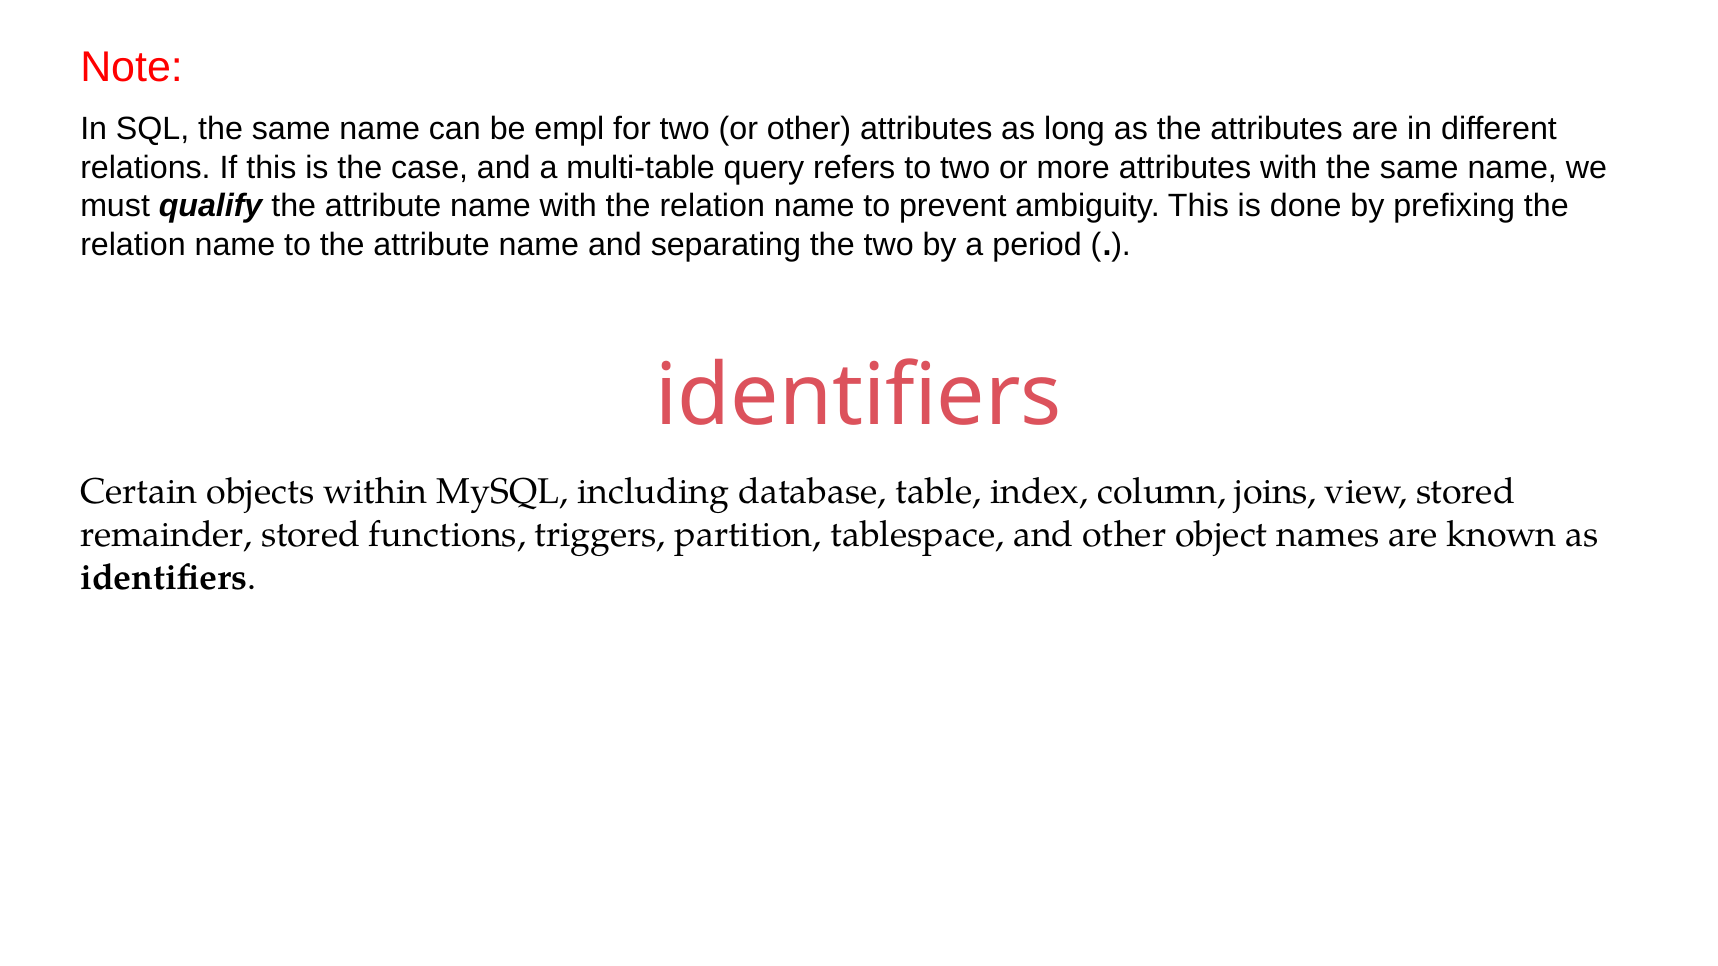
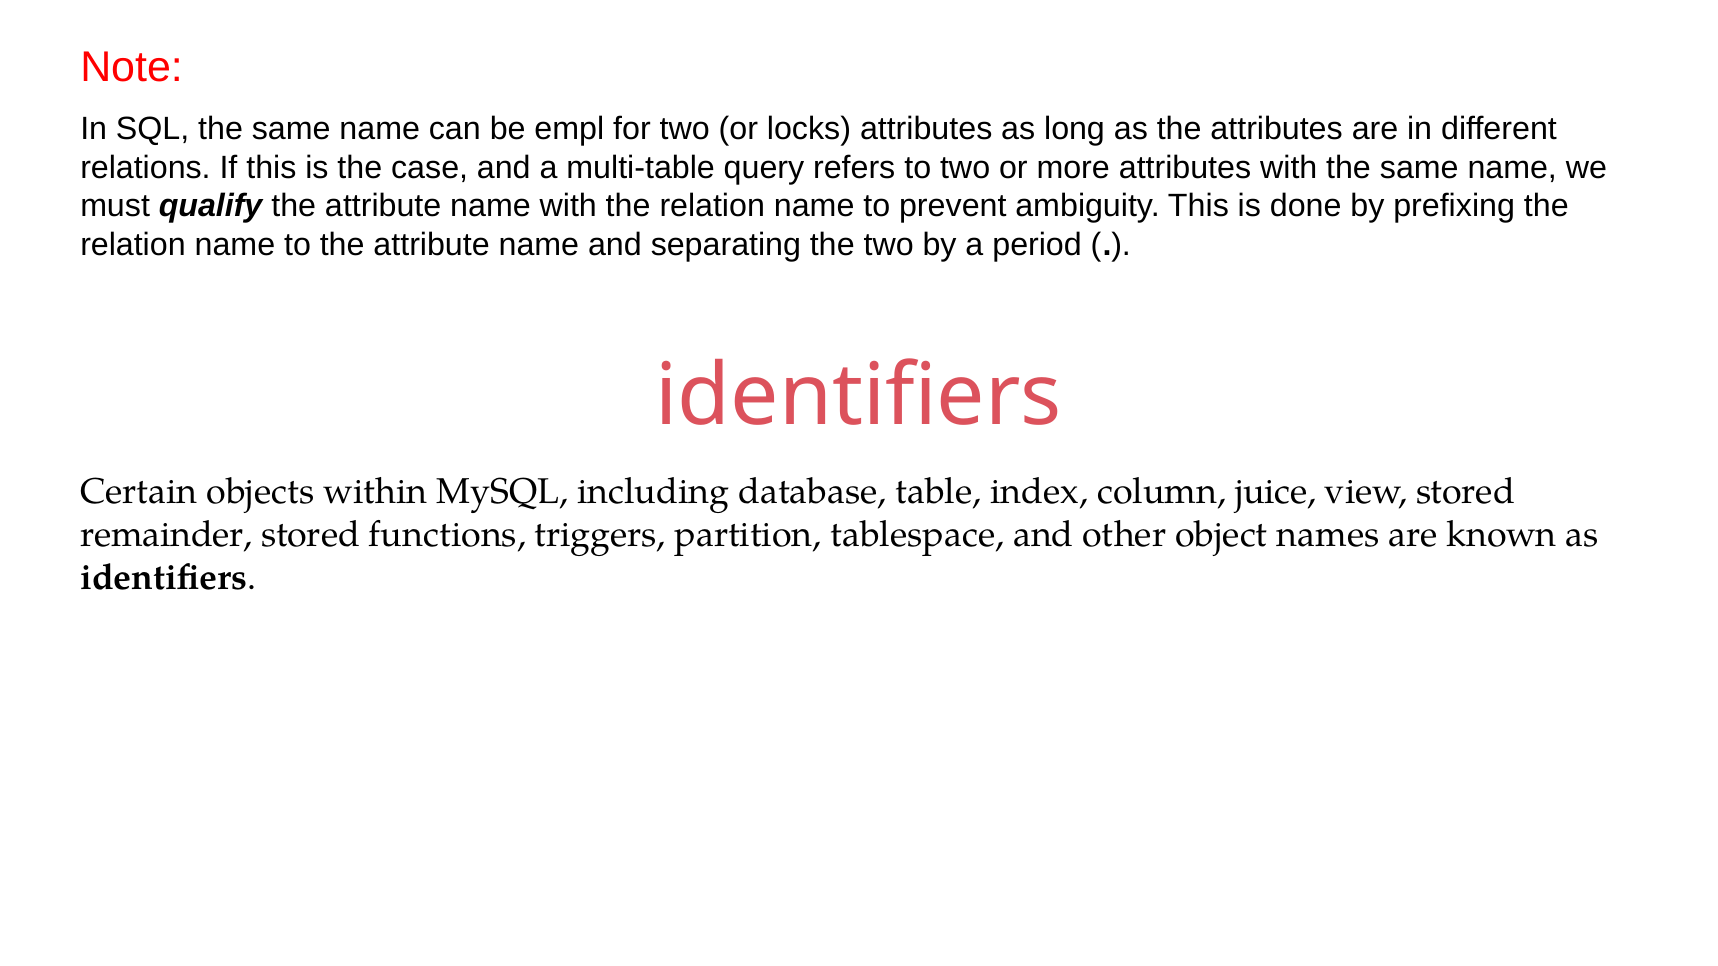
or other: other -> locks
joins: joins -> juice
